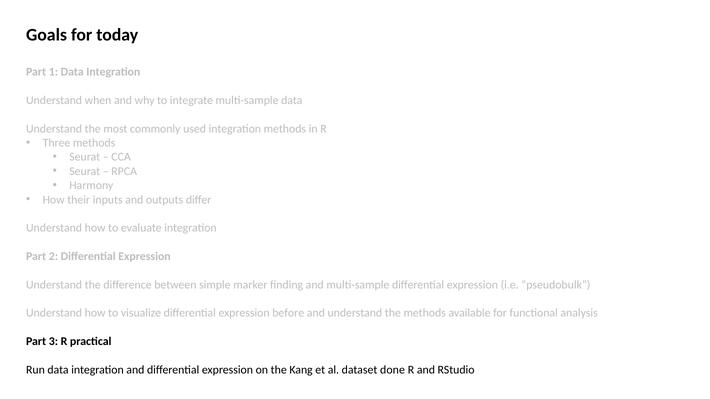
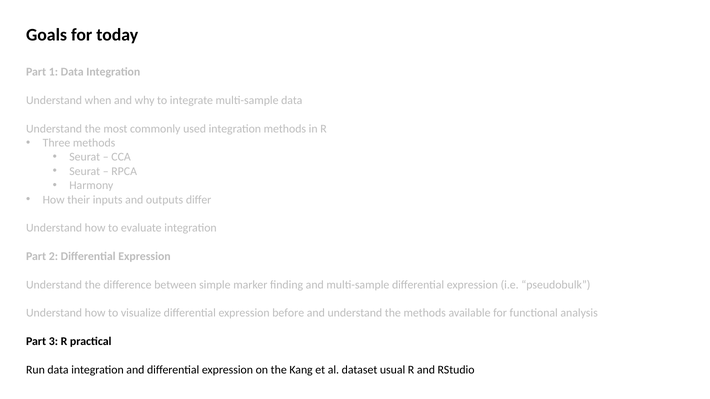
done: done -> usual
